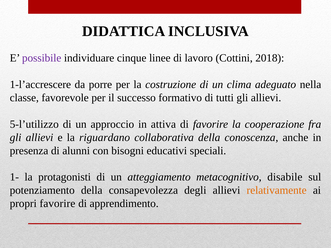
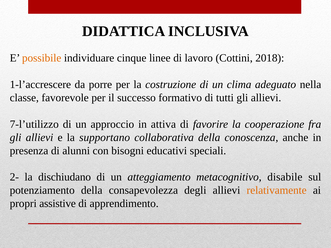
possibile colour: purple -> orange
5-l’utilizzo: 5-l’utilizzo -> 7-l’utilizzo
riguardano: riguardano -> supportano
1-: 1- -> 2-
protagonisti: protagonisti -> dischiudano
propri favorire: favorire -> assistive
